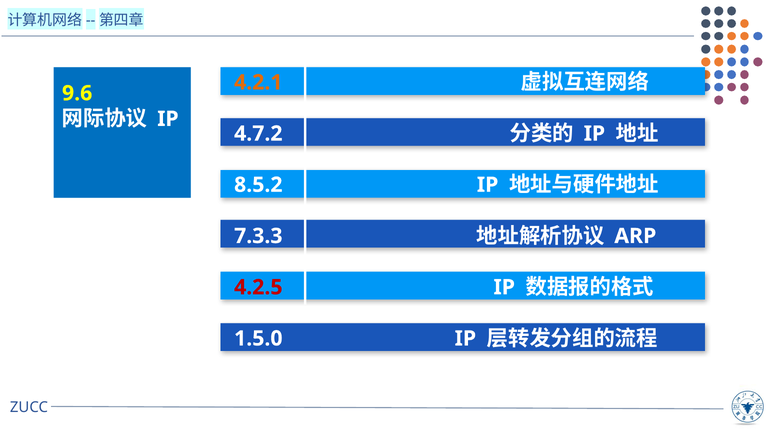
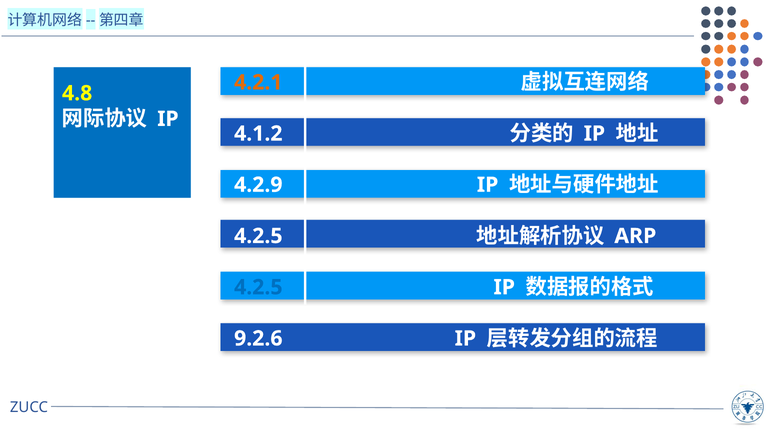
9.6: 9.6 -> 4.8
4.7.2: 4.7.2 -> 4.1.2
8.5.2: 8.5.2 -> 4.2.9
7.3.3 at (258, 236): 7.3.3 -> 4.2.5
4.2.5 at (258, 287) colour: red -> blue
1.5.0: 1.5.0 -> 9.2.6
